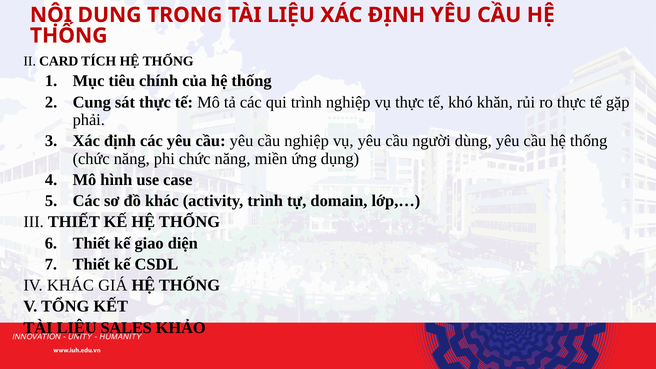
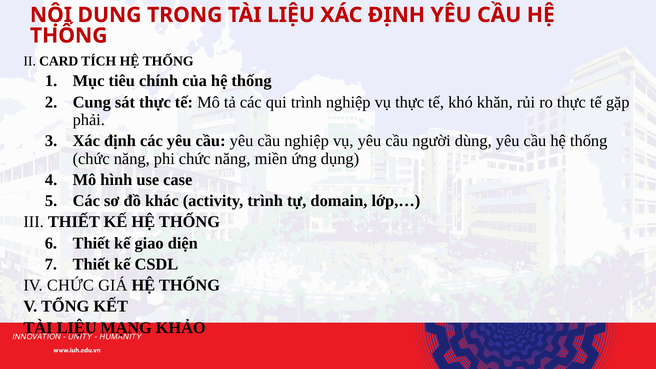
IV KHÁC: KHÁC -> CHỨC
SALES: SALES -> MẠNG
